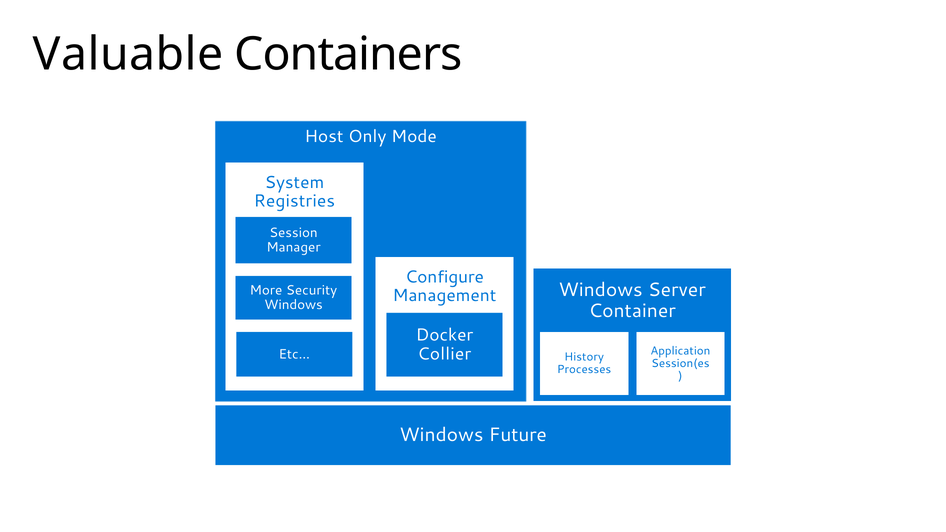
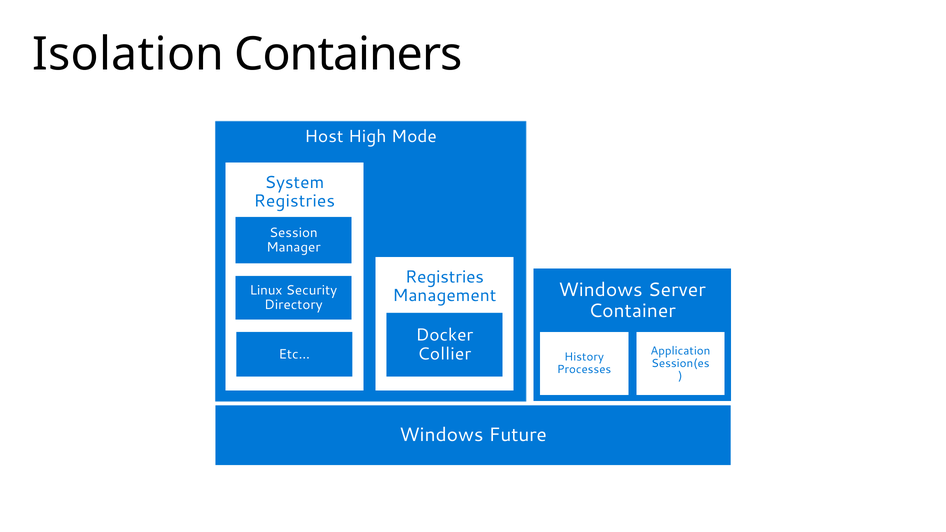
Valuable: Valuable -> Isolation
Only: Only -> High
Configure at (445, 277): Configure -> Registries
More: More -> Linux
Windows at (293, 305): Windows -> Directory
